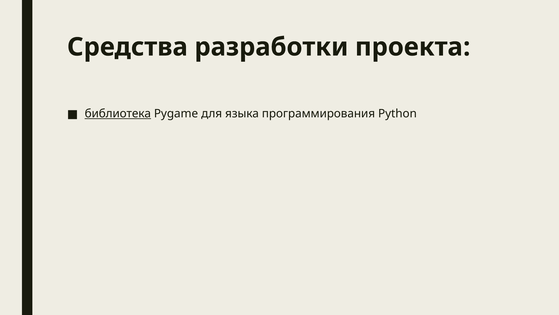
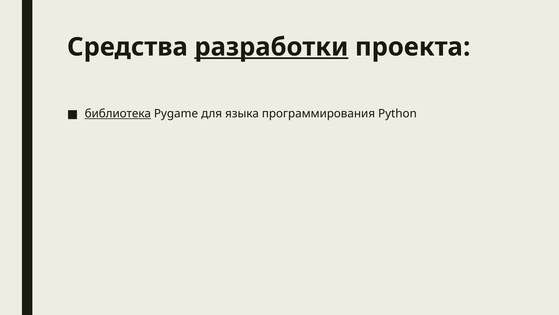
разработки underline: none -> present
